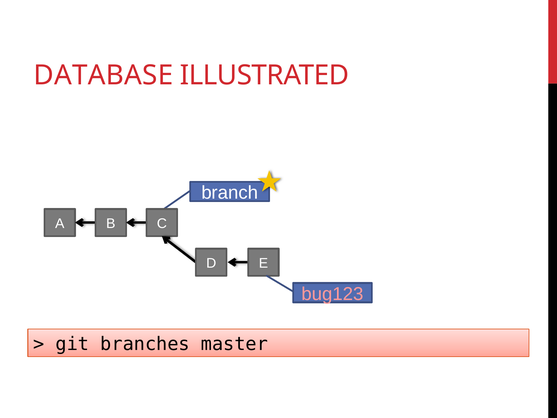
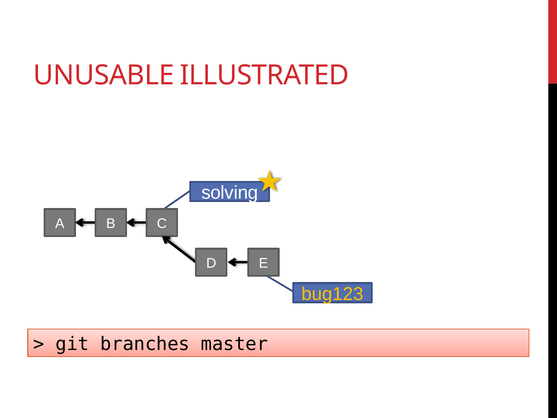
DATABASE: DATABASE -> UNUSABLE
branch: branch -> solving
bug123 colour: pink -> yellow
